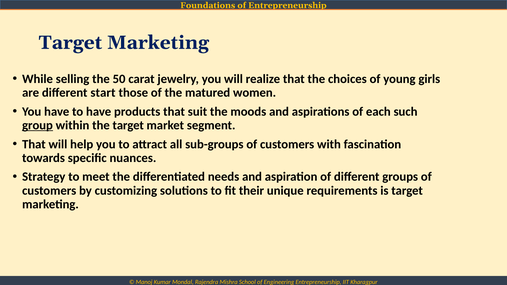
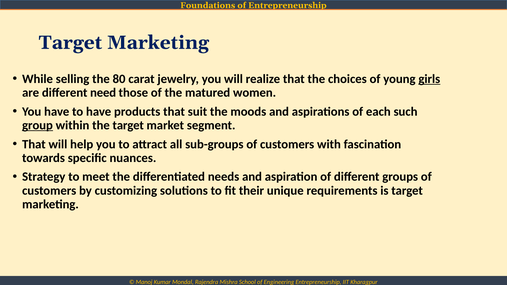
50: 50 -> 80
girls underline: none -> present
start: start -> need
